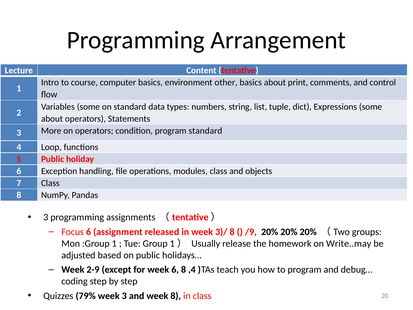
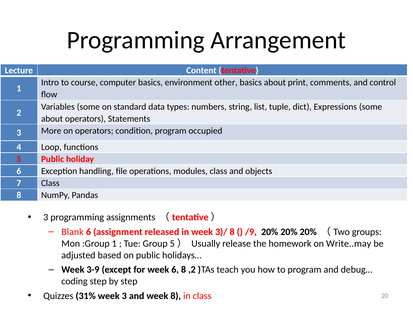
program standard: standard -> occupied
Focus: Focus -> Blank
Group 1: 1 -> 5
2-9: 2-9 -> 3-9
,4: ,4 -> ,2
79%: 79% -> 31%
